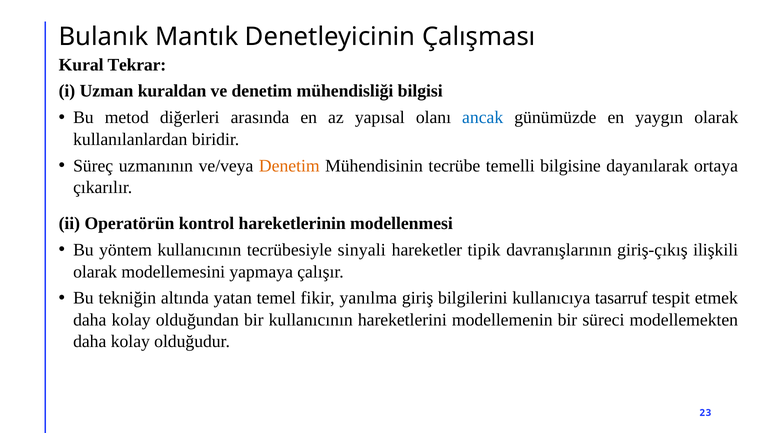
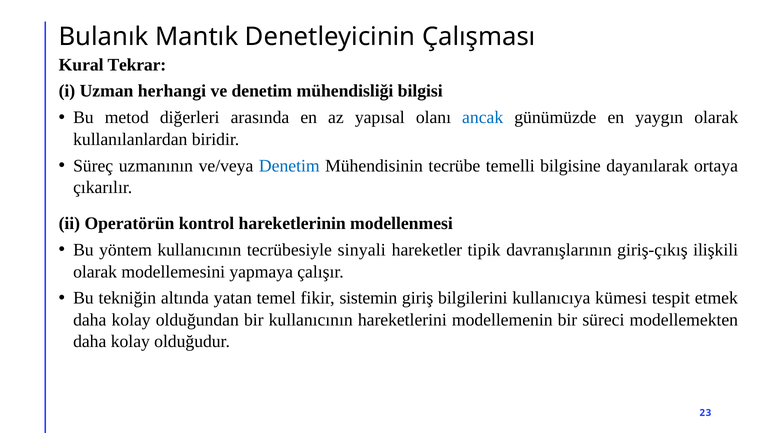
kuraldan: kuraldan -> herhangi
Denetim at (289, 166) colour: orange -> blue
yanılma: yanılma -> sistemin
tasarruf: tasarruf -> kümesi
